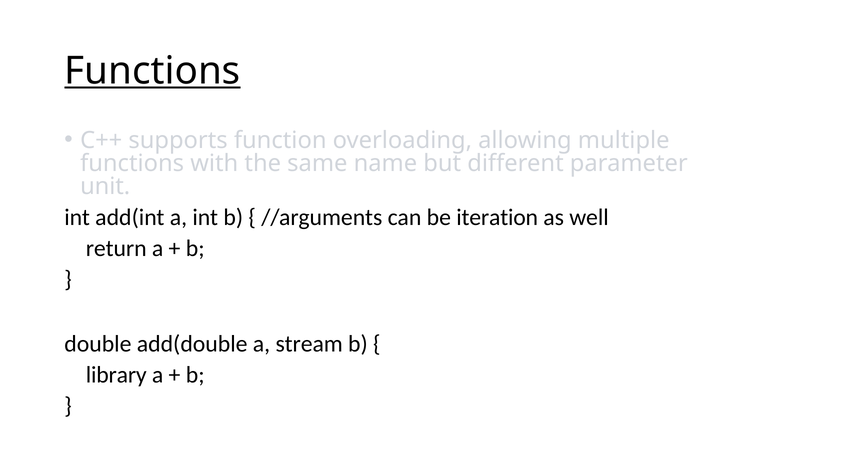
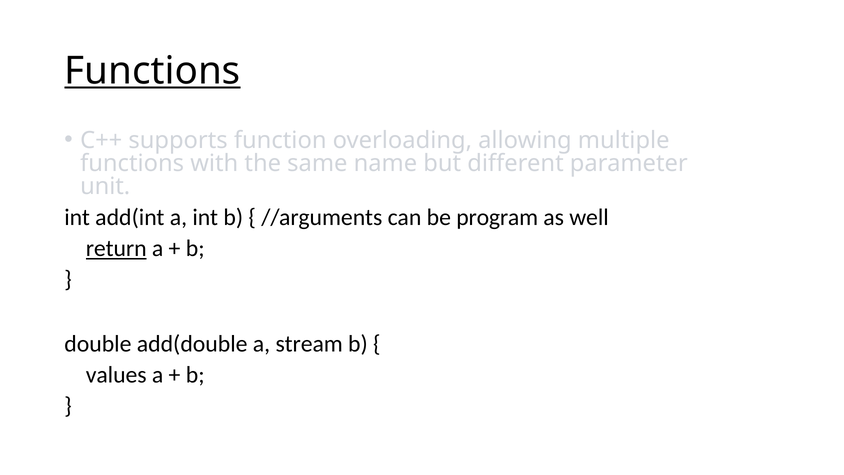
iteration: iteration -> program
return underline: none -> present
library: library -> values
